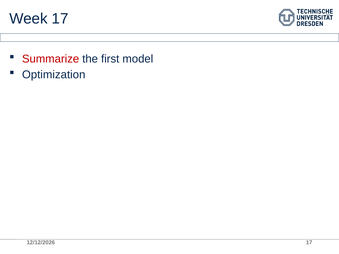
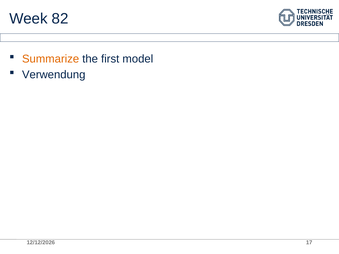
Week 17: 17 -> 82
Summarize colour: red -> orange
Optimization: Optimization -> Verwendung
